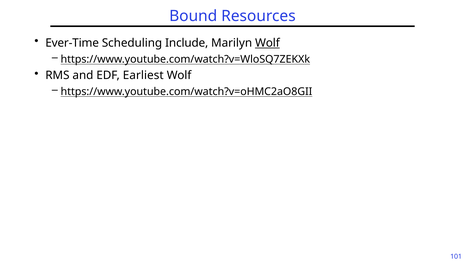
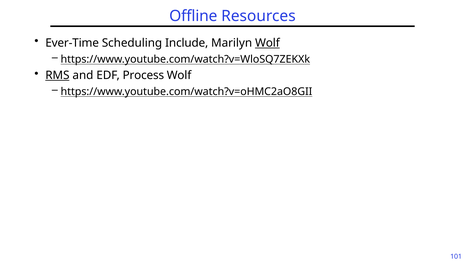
Bound: Bound -> Offline
RMS underline: none -> present
Earliest: Earliest -> Process
